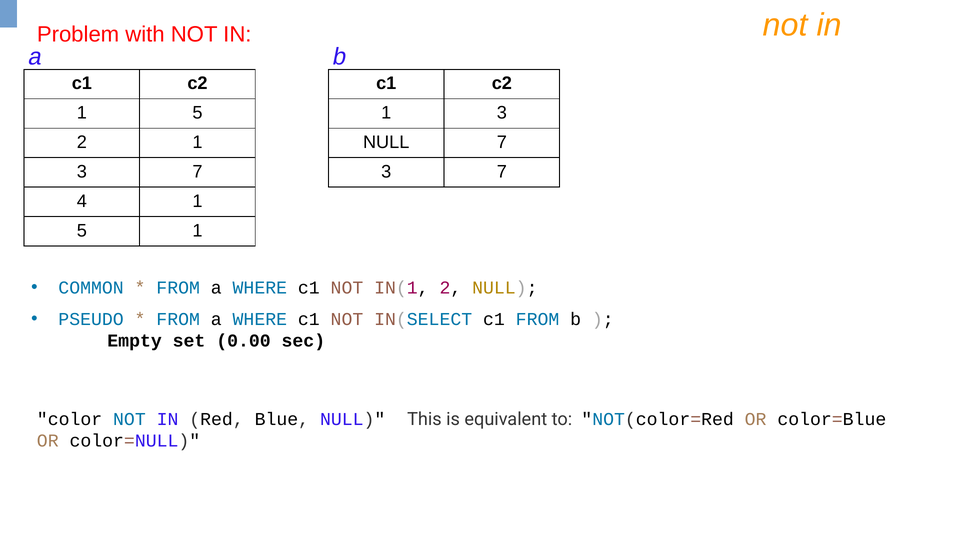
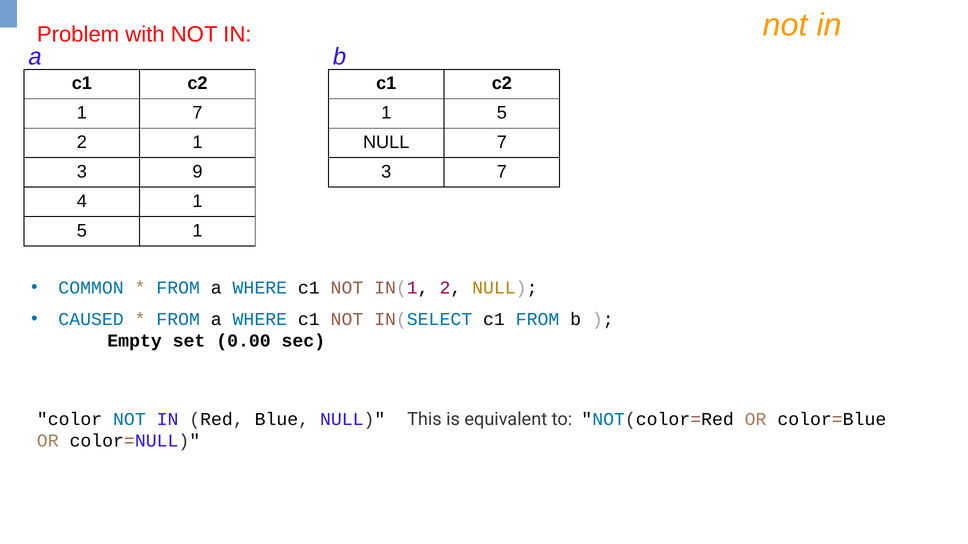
5 at (198, 113): 5 -> 7
3 at (502, 113): 3 -> 5
7 at (198, 172): 7 -> 9
PSEUDO: PSEUDO -> CAUSED
